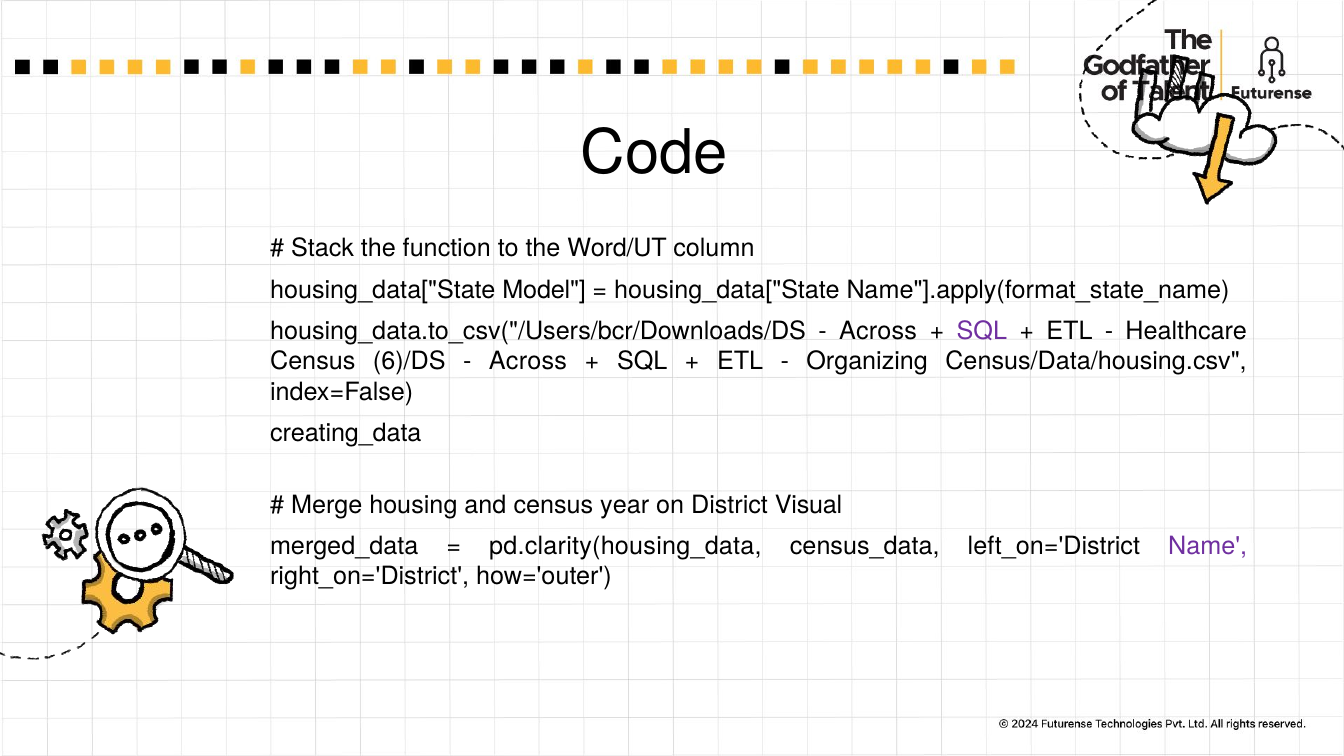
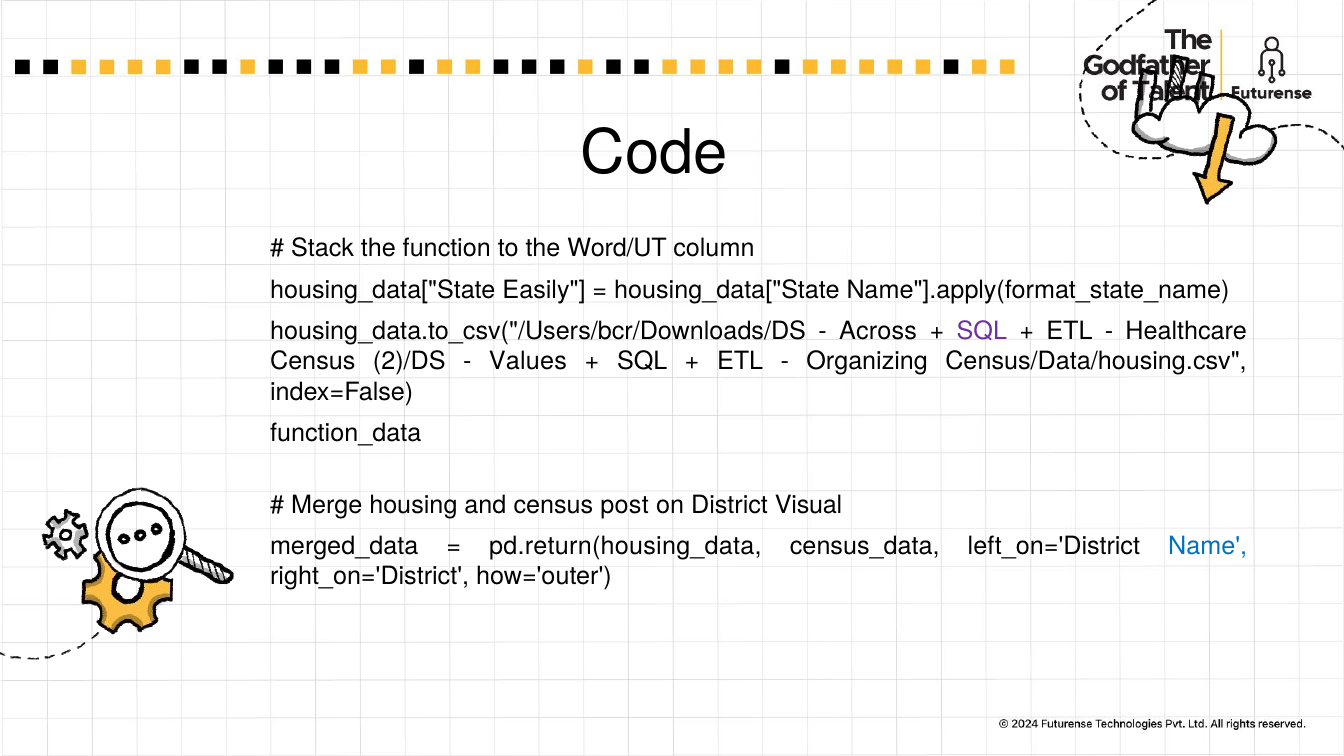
Model: Model -> Easily
6)/DS: 6)/DS -> 2)/DS
Across at (528, 362): Across -> Values
creating_data: creating_data -> function_data
year: year -> post
pd.clarity(housing_data: pd.clarity(housing_data -> pd.return(housing_data
Name colour: purple -> blue
